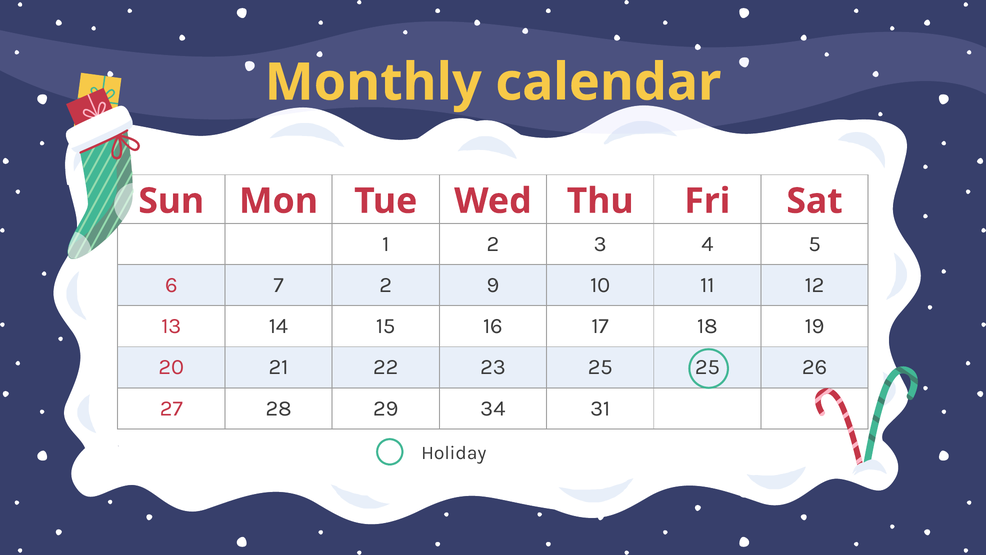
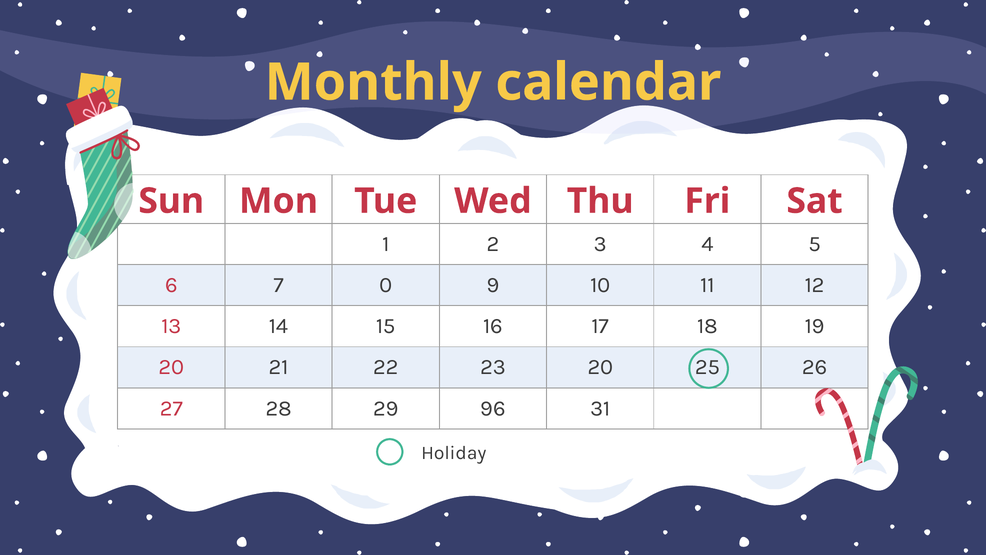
7 2: 2 -> 0
23 25: 25 -> 20
34: 34 -> 96
